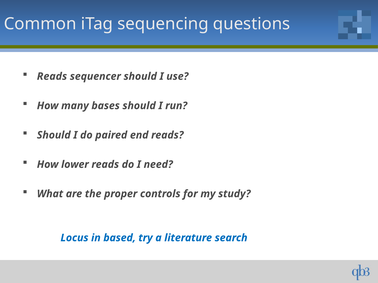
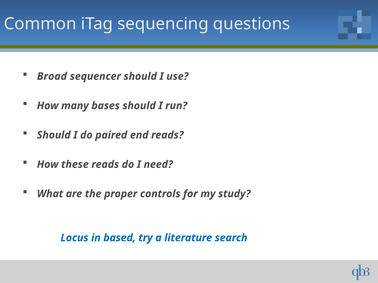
Reads at (52, 76): Reads -> Broad
lower: lower -> these
